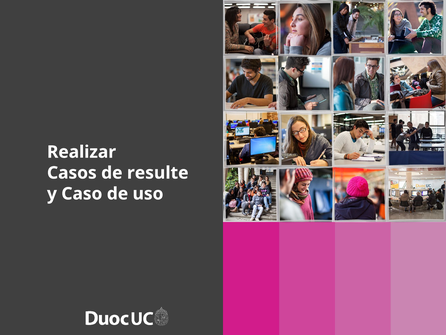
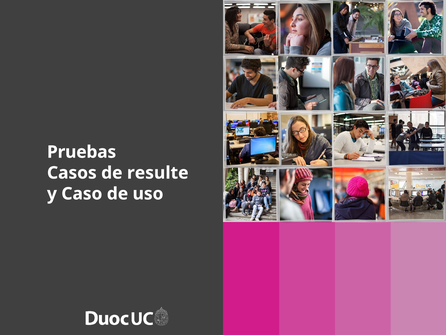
Realizar: Realizar -> Pruebas
